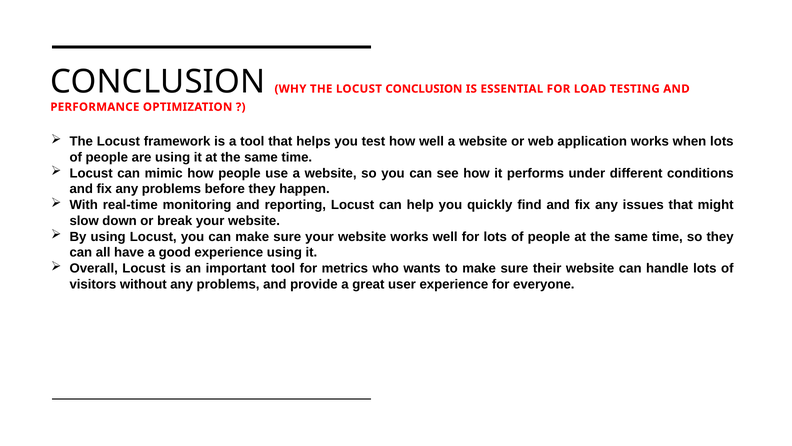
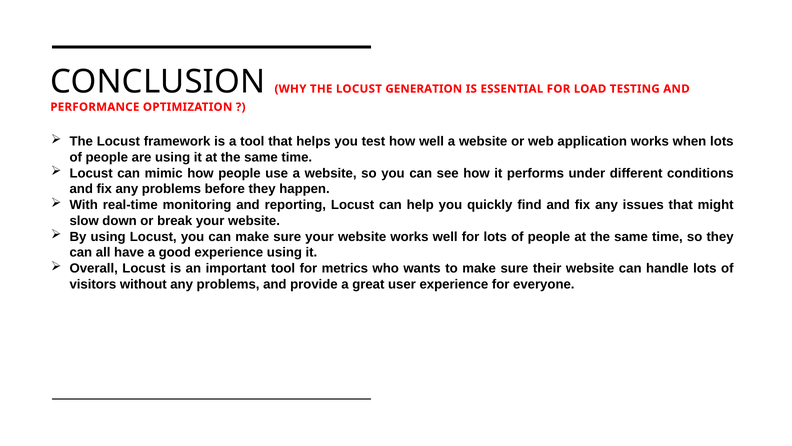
LOCUST CONCLUSION: CONCLUSION -> GENERATION
